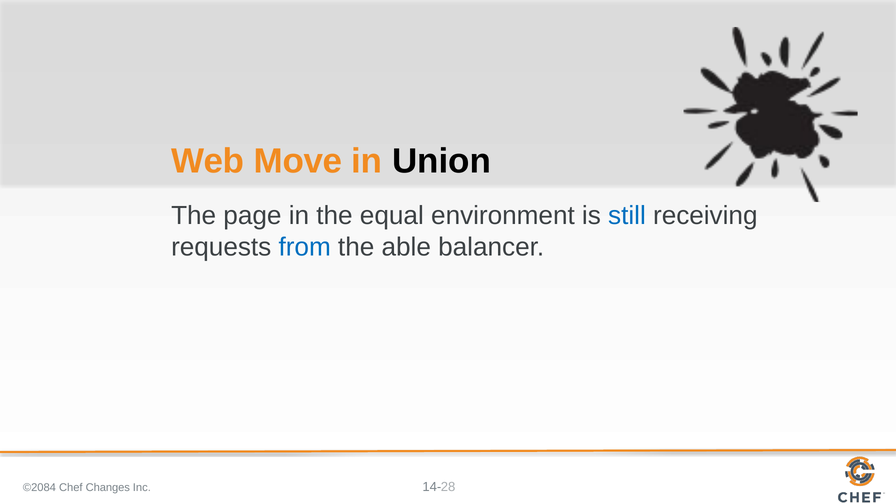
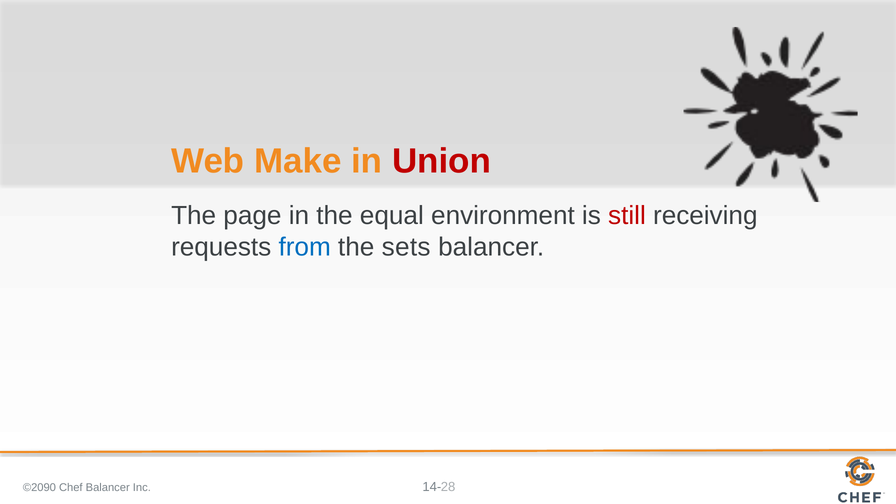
Move: Move -> Make
Union colour: black -> red
still colour: blue -> red
able: able -> sets
©2084: ©2084 -> ©2090
Chef Changes: Changes -> Balancer
